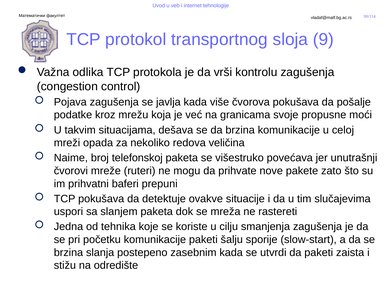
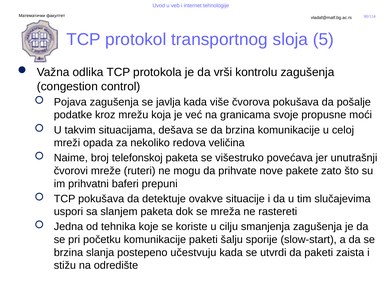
9: 9 -> 5
zasebnim: zasebnim -> učestvuju
